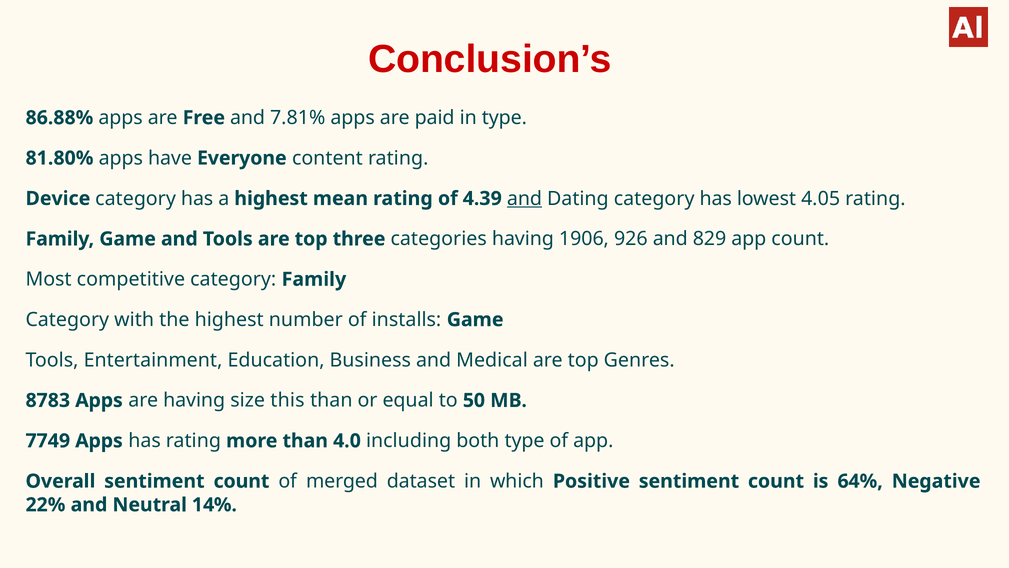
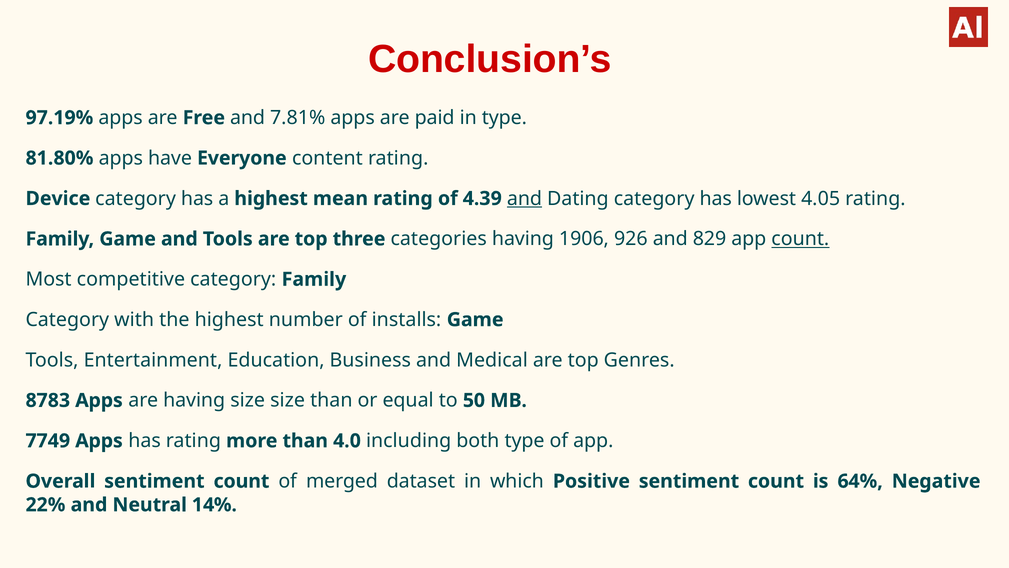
86.88%: 86.88% -> 97.19%
count at (800, 239) underline: none -> present
size this: this -> size
